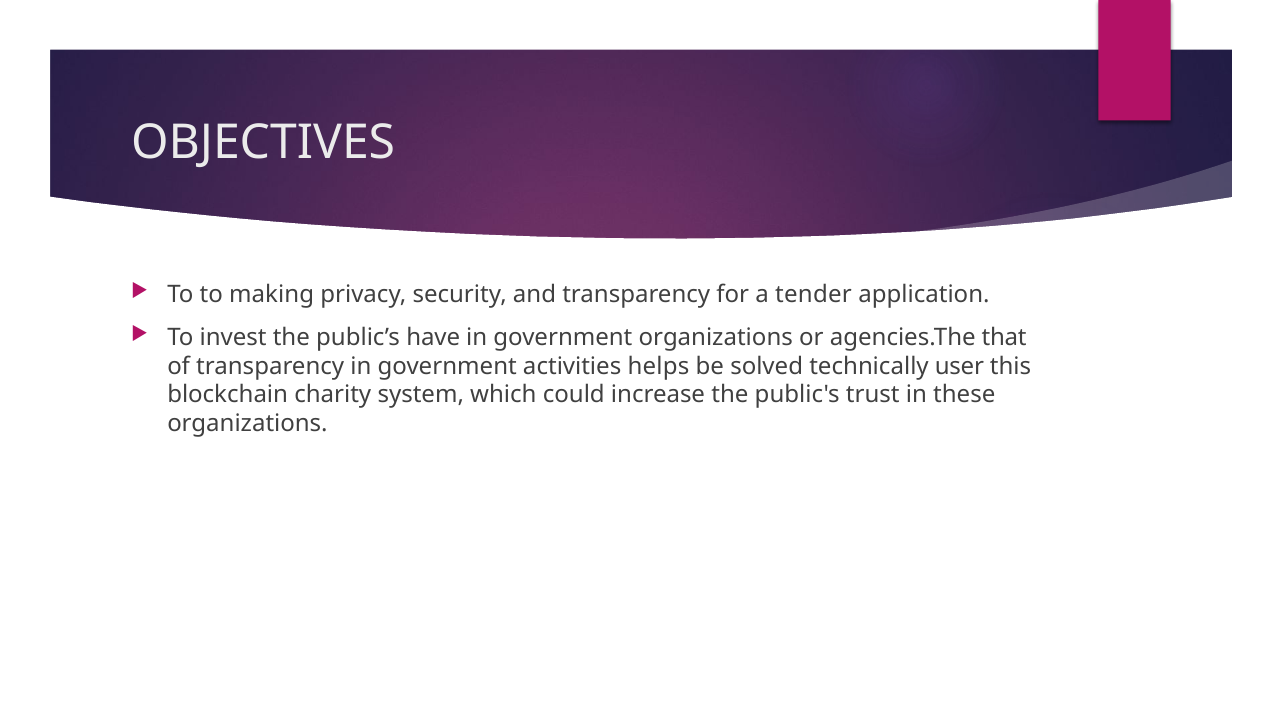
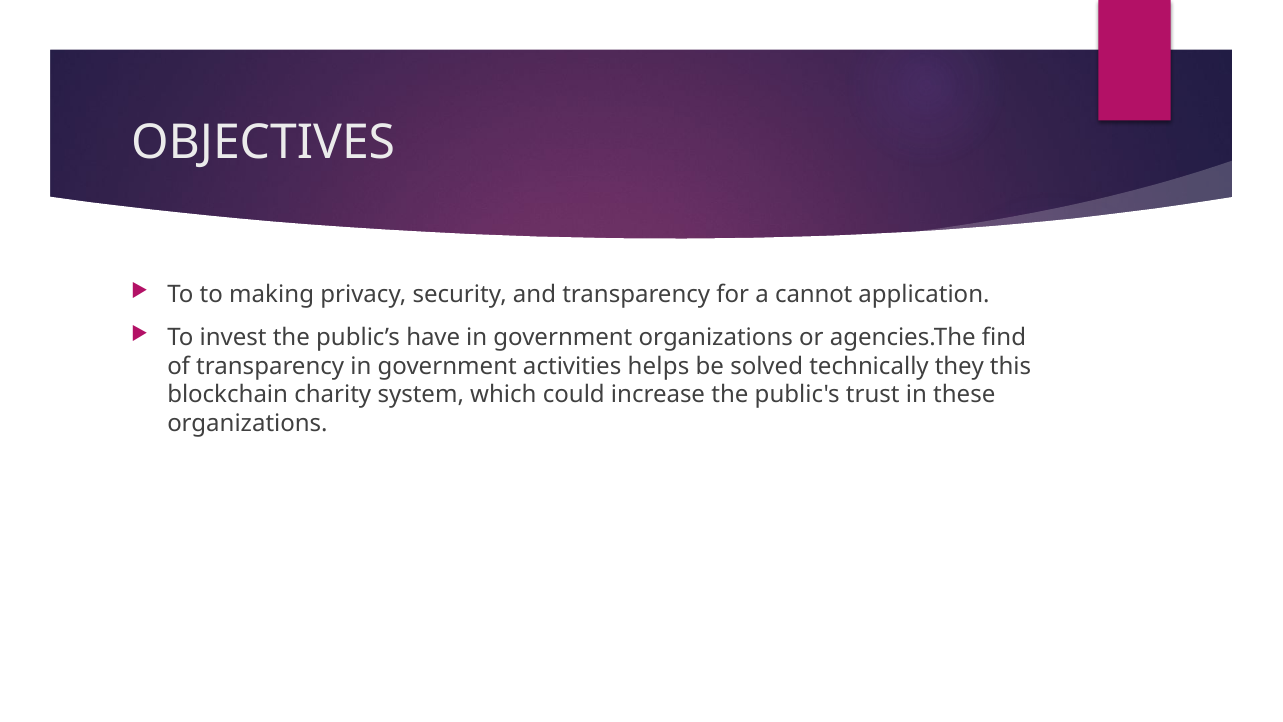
tender: tender -> cannot
that: that -> find
user: user -> they
